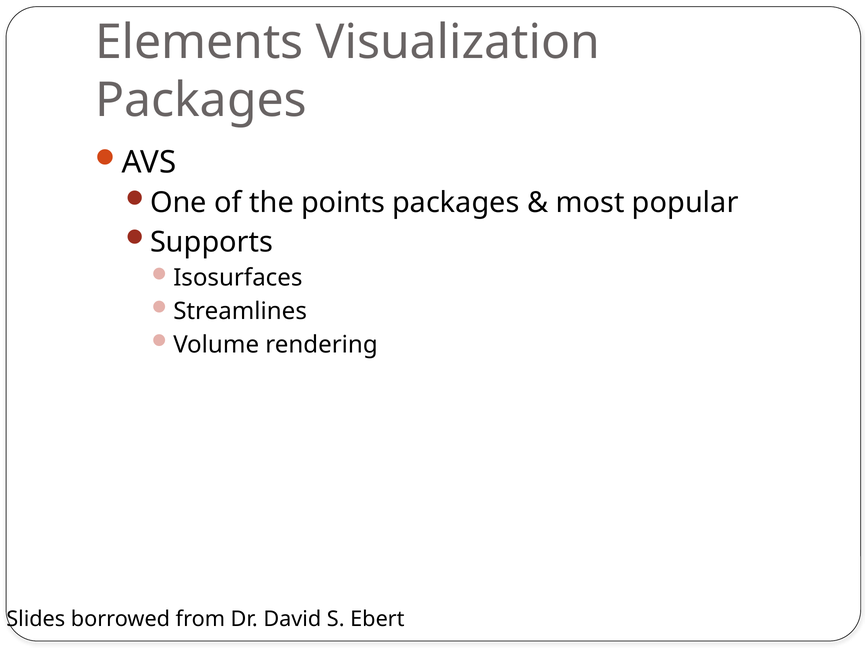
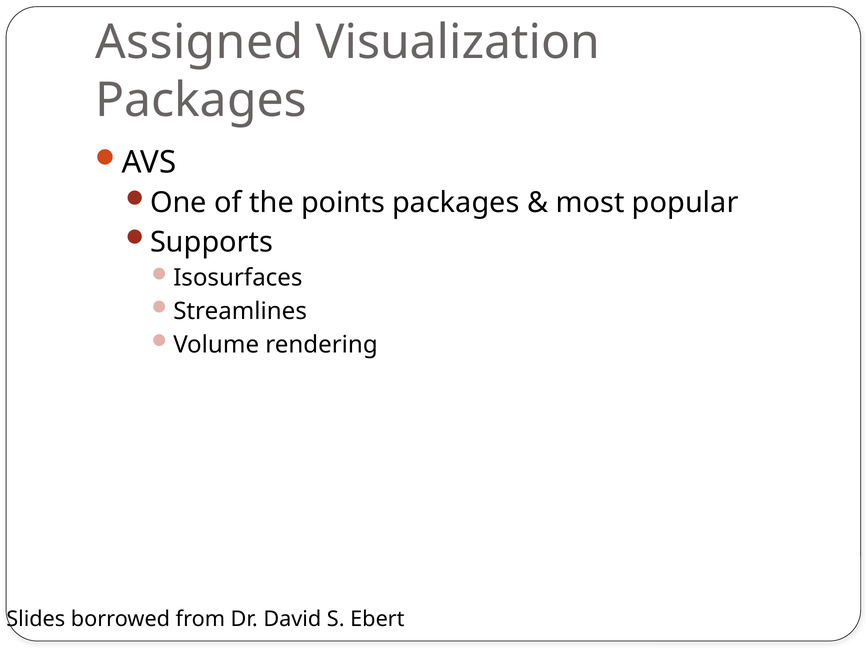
Elements: Elements -> Assigned
